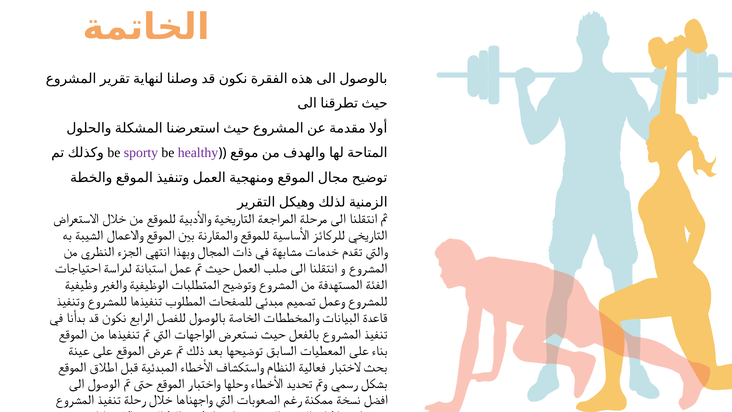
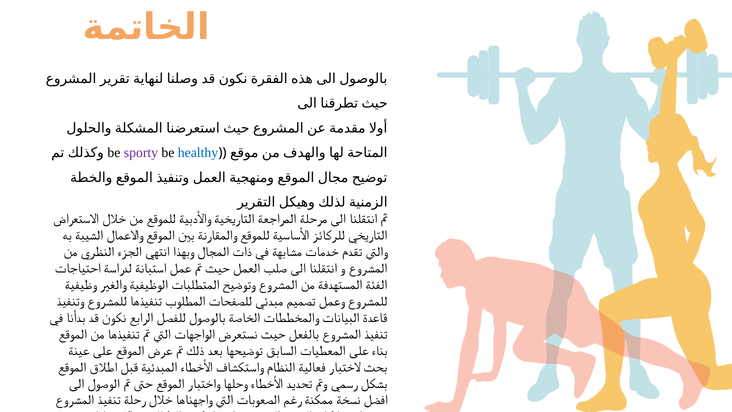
healthy colour: purple -> blue
